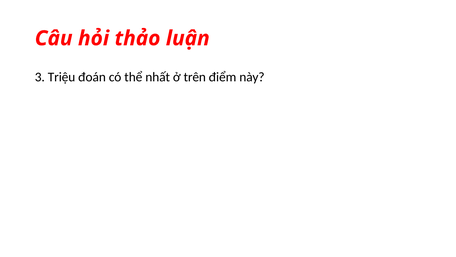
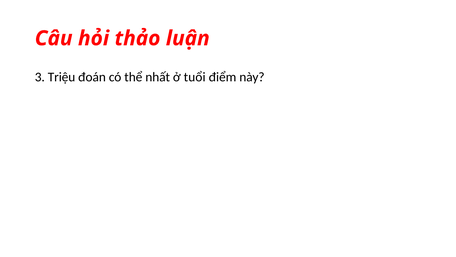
trên: trên -> tuổi
